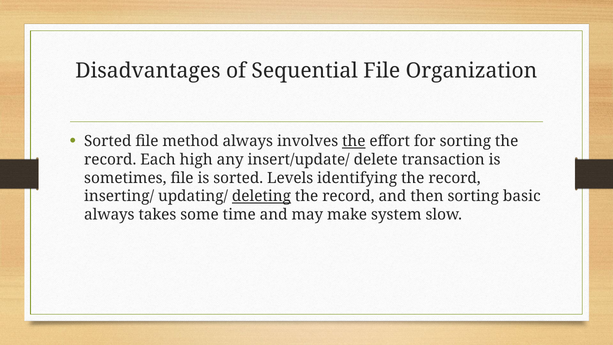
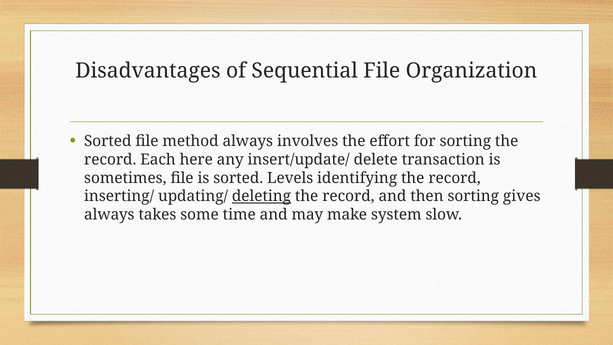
the at (354, 141) underline: present -> none
high: high -> here
basic: basic -> gives
